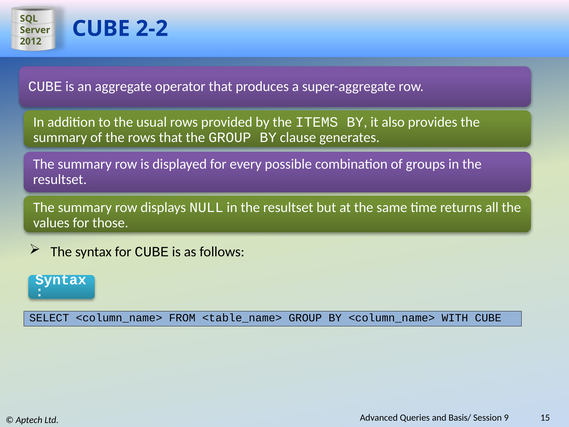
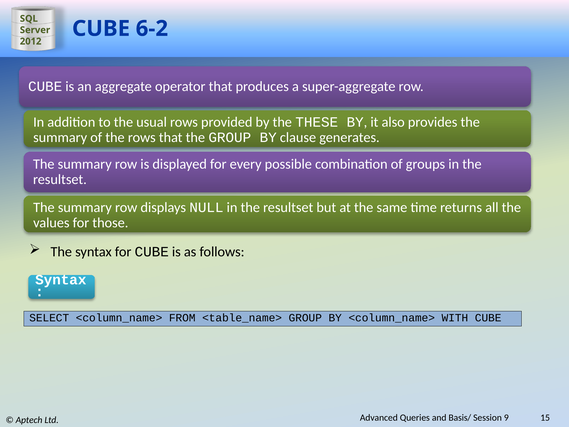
2-2: 2-2 -> 6-2
ITEMS: ITEMS -> THESE
